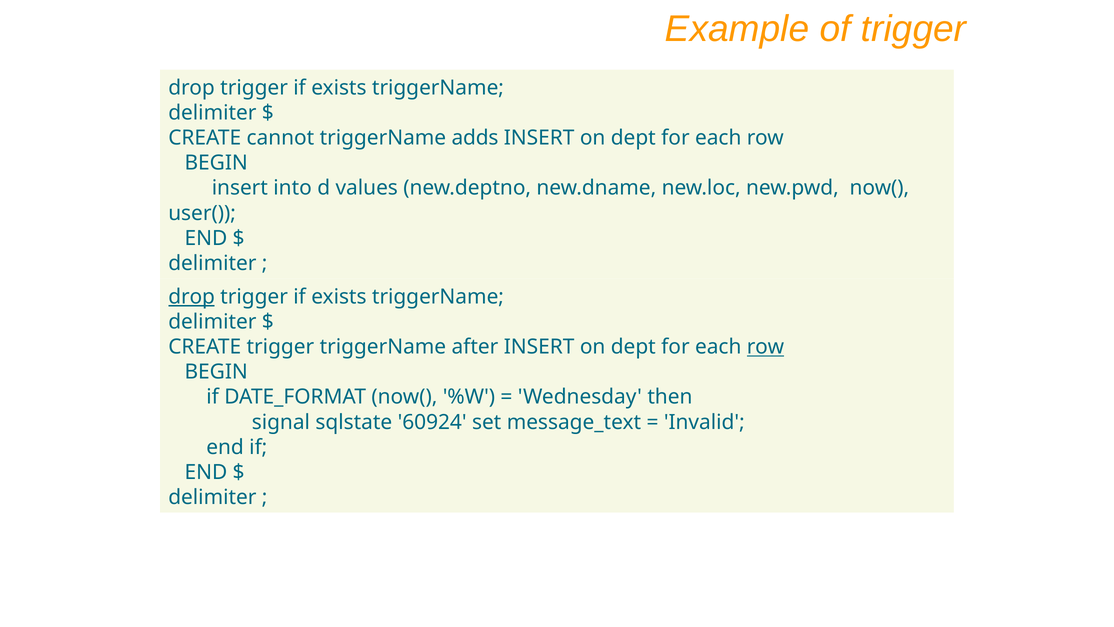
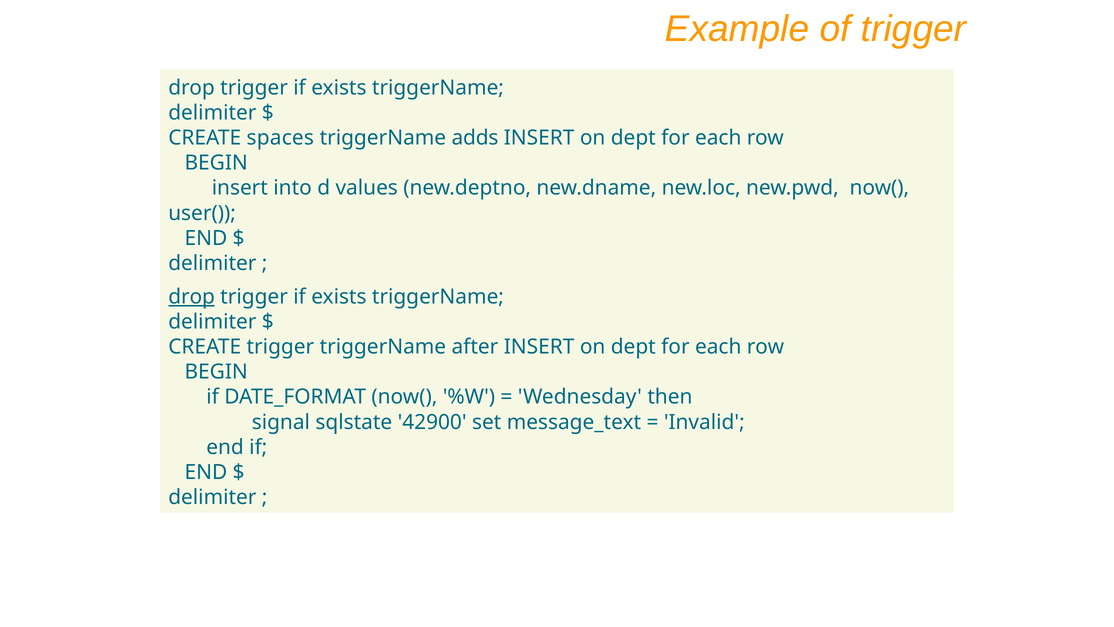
cannot: cannot -> spaces
row at (765, 347) underline: present -> none
60924: 60924 -> 42900
